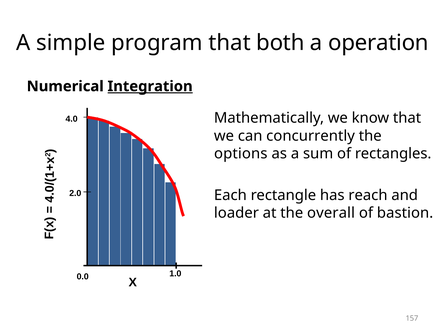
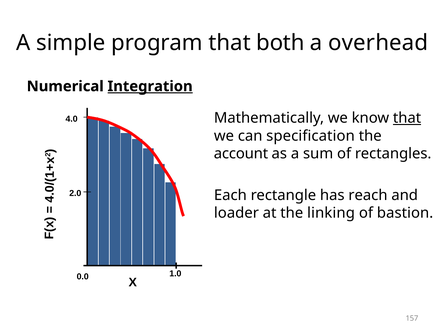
operation: operation -> overhead
that at (407, 118) underline: none -> present
concurrently: concurrently -> specification
options: options -> account
overall: overall -> linking
